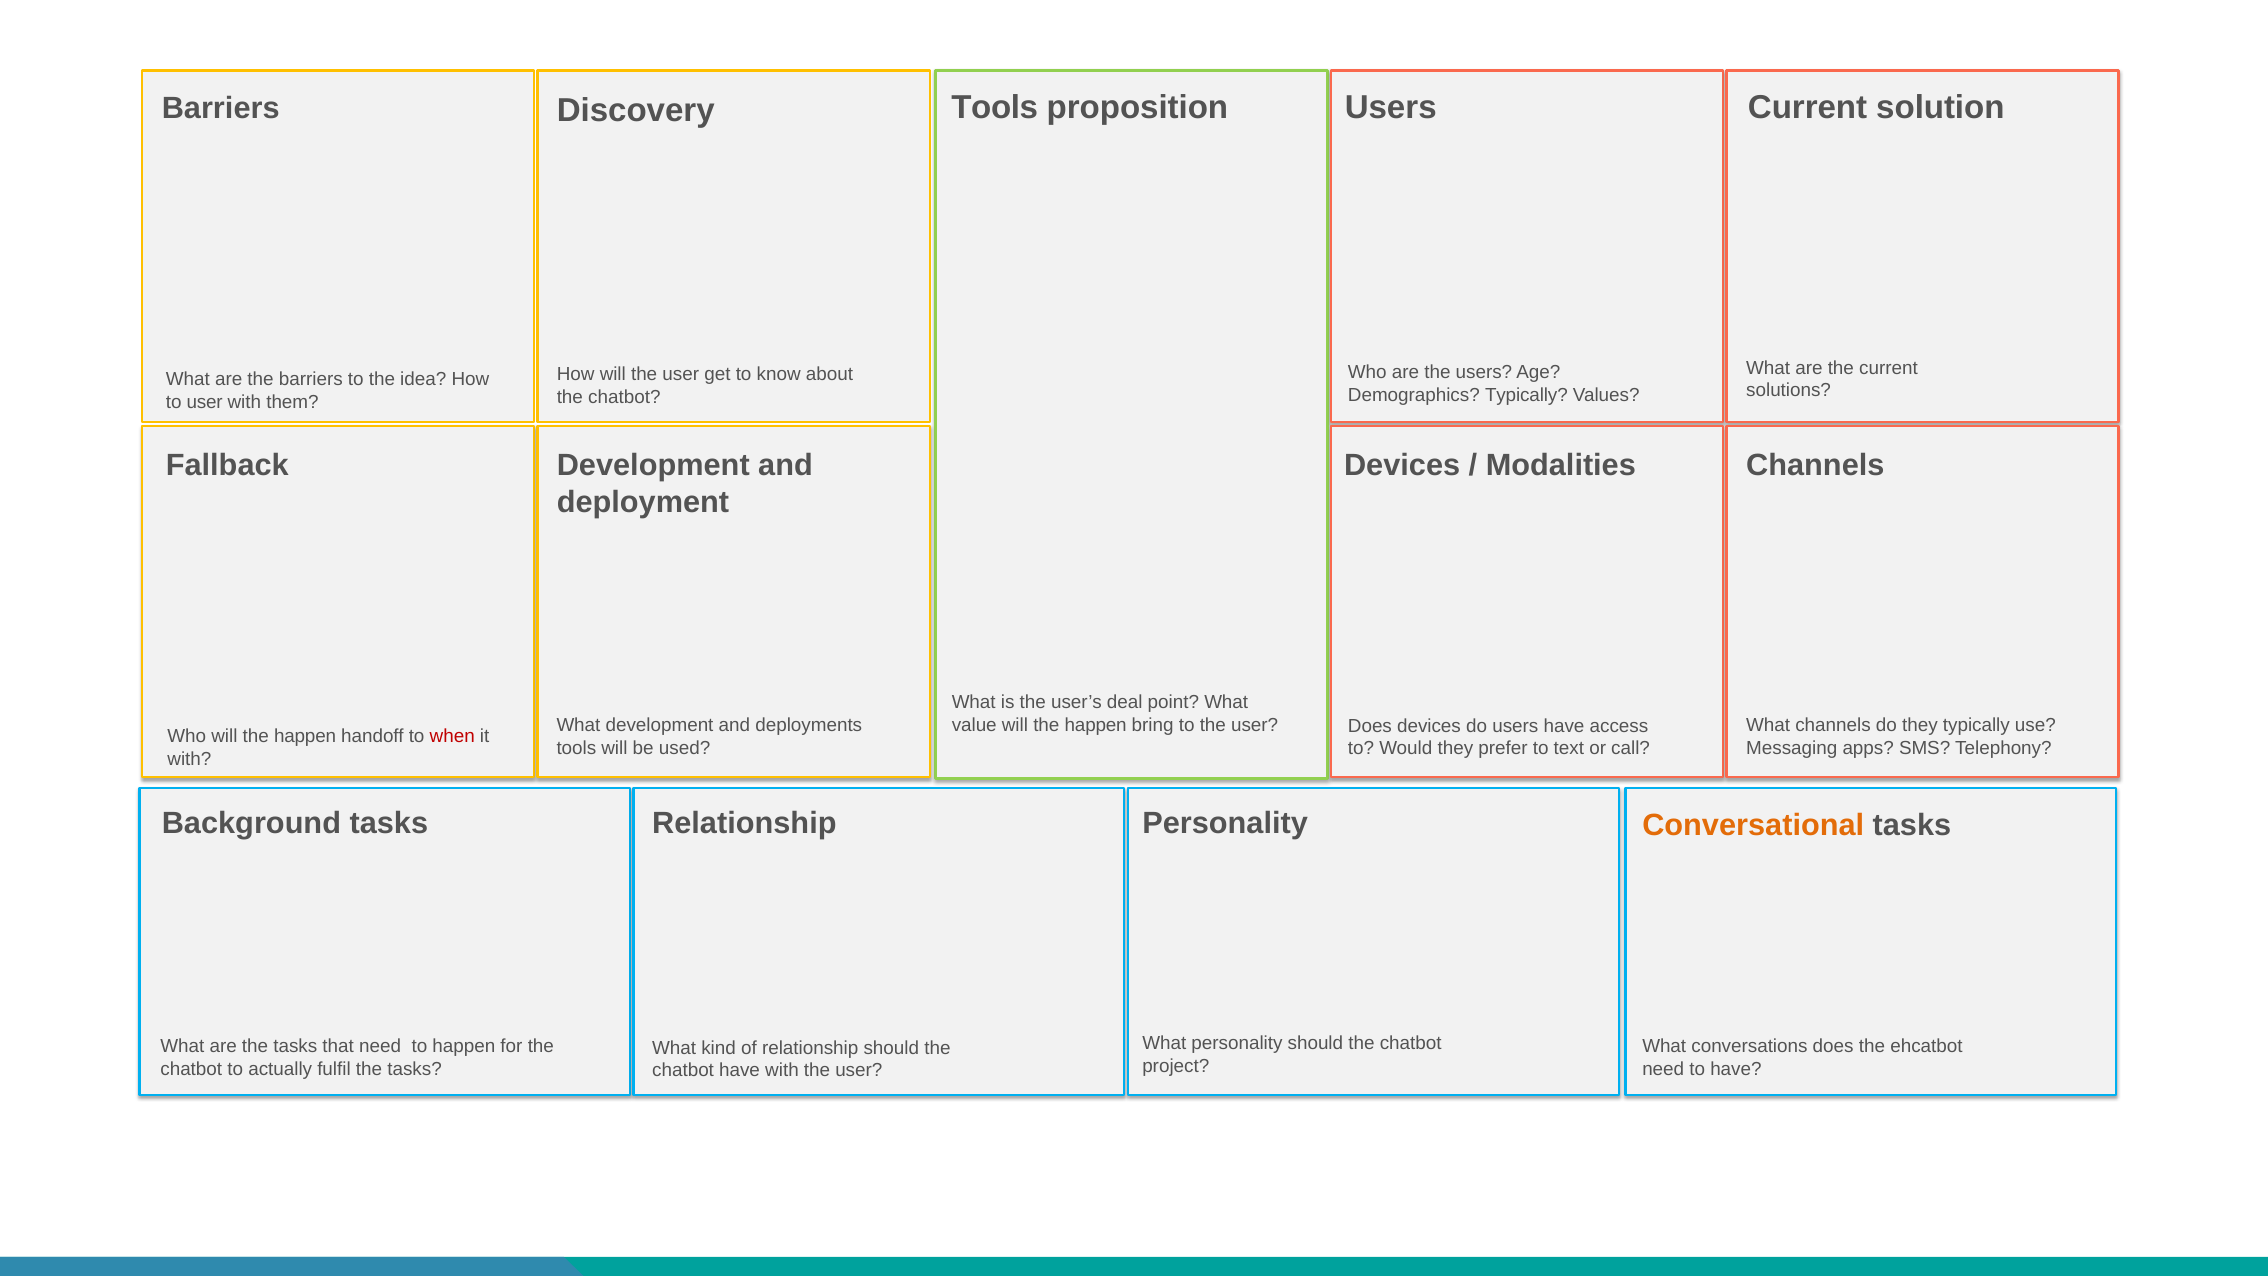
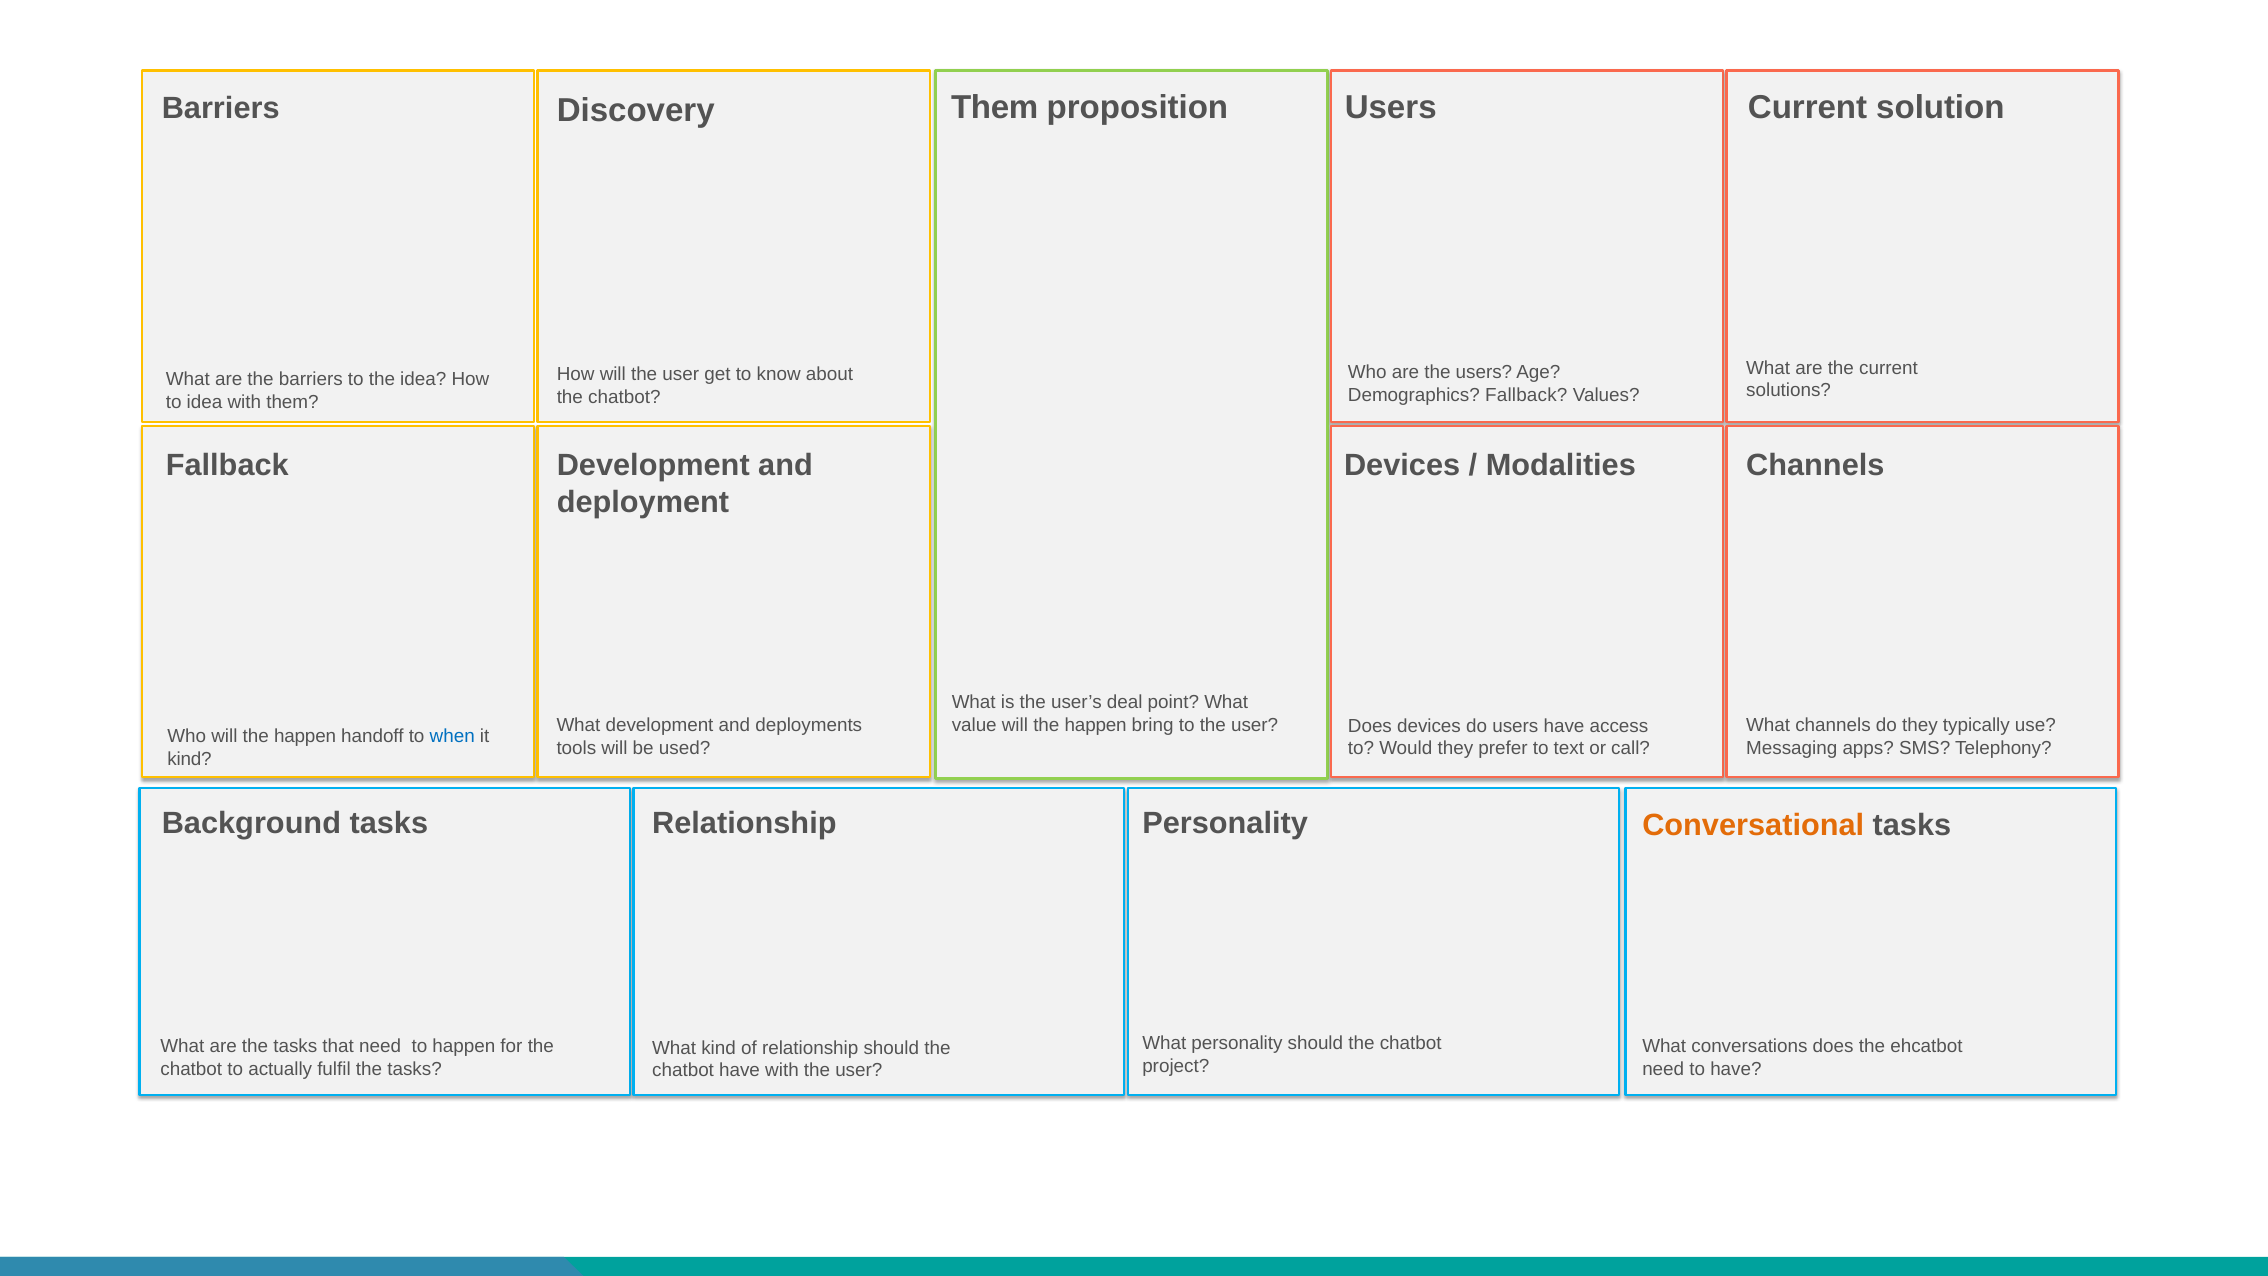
Discovery Tools: Tools -> Them
Demographics Typically: Typically -> Fallback
to user: user -> idea
when colour: red -> blue
with at (189, 759): with -> kind
